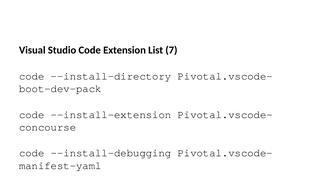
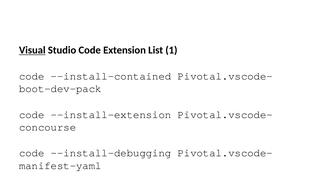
Visual underline: none -> present
7: 7 -> 1
--install-directory: --install-directory -> --install-contained
